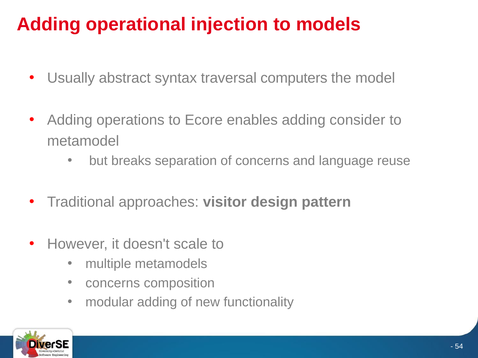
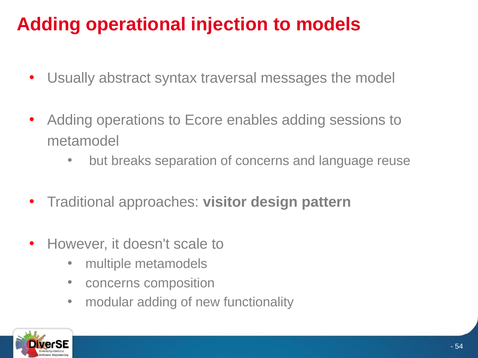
computers: computers -> messages
consider: consider -> sessions
